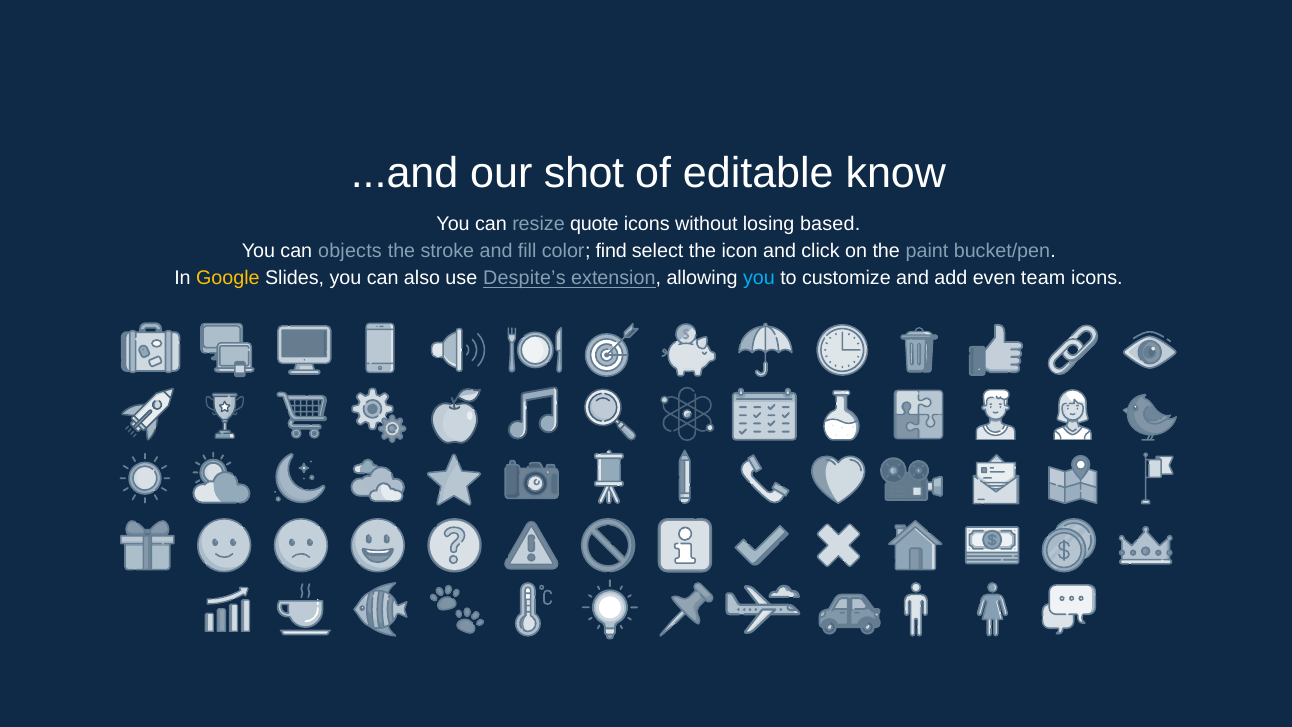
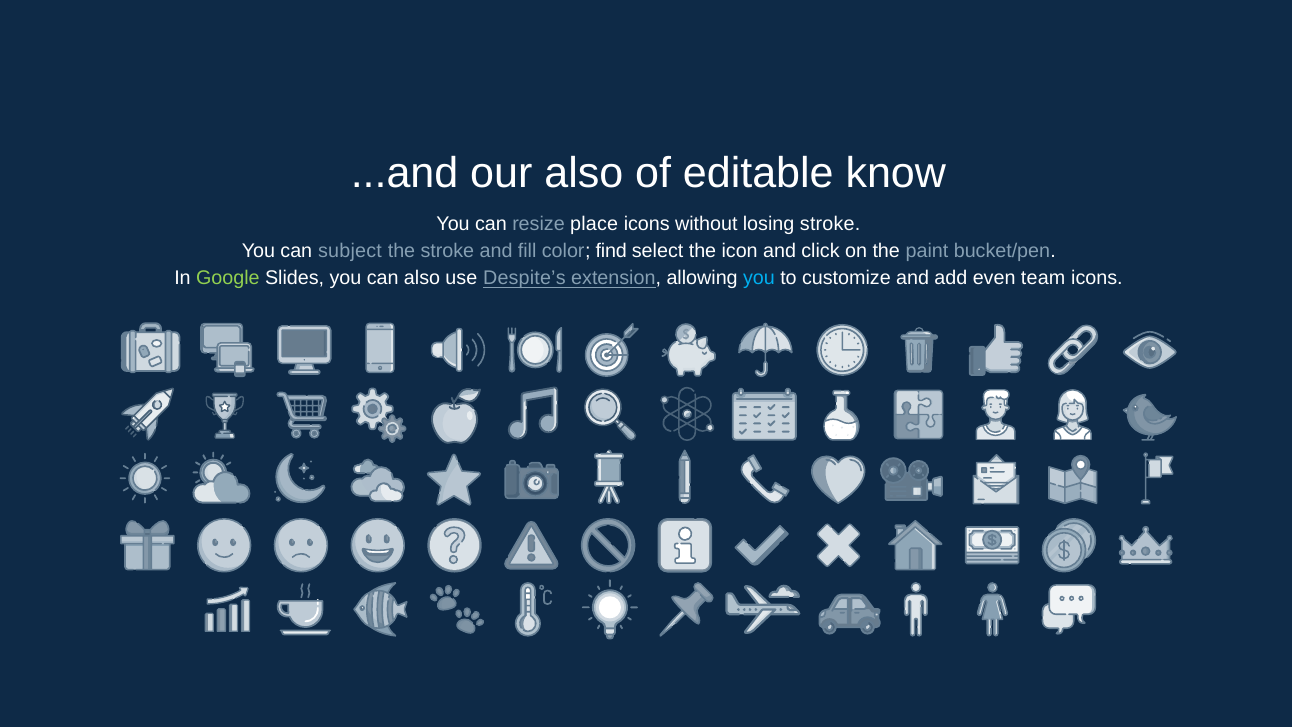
our shot: shot -> also
quote: quote -> place
losing based: based -> stroke
objects: objects -> subject
Google colour: yellow -> light green
